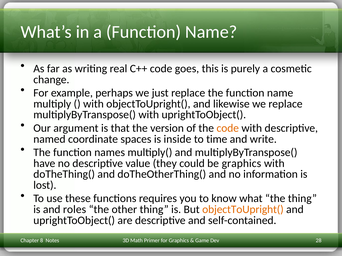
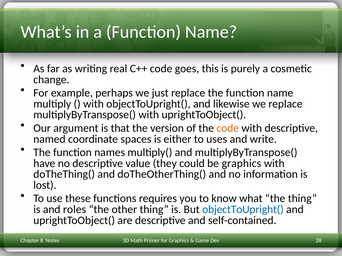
inside: inside -> either
time: time -> uses
objectToUpright( at (243, 210) colour: orange -> blue
